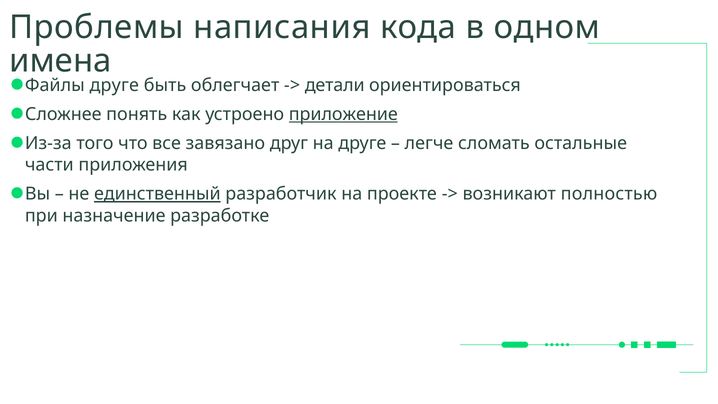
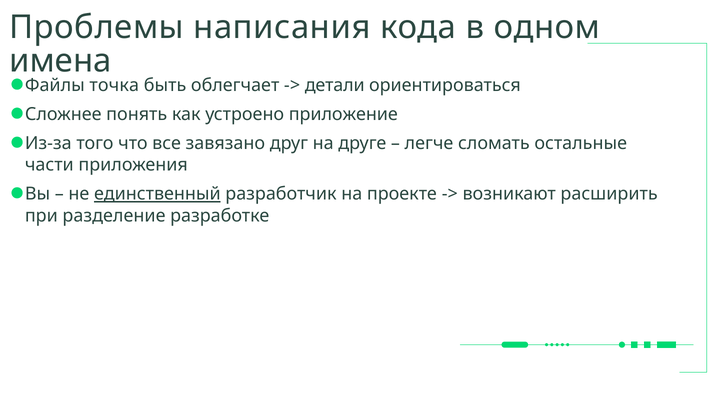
Файлы друге: друге -> точка
приложение underline: present -> none
полностью: полностью -> расширить
назначение: назначение -> разделение
